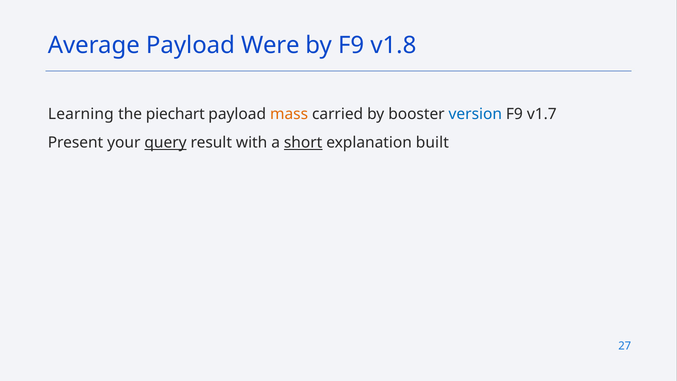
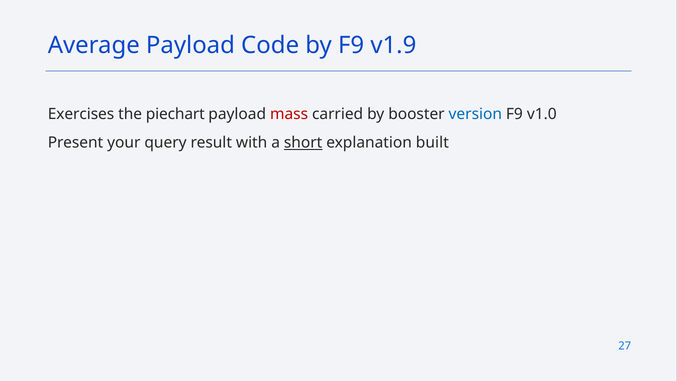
Were: Were -> Code
v1.8: v1.8 -> v1.9
Learning: Learning -> Exercises
mass colour: orange -> red
v1.7: v1.7 -> v1.0
query underline: present -> none
